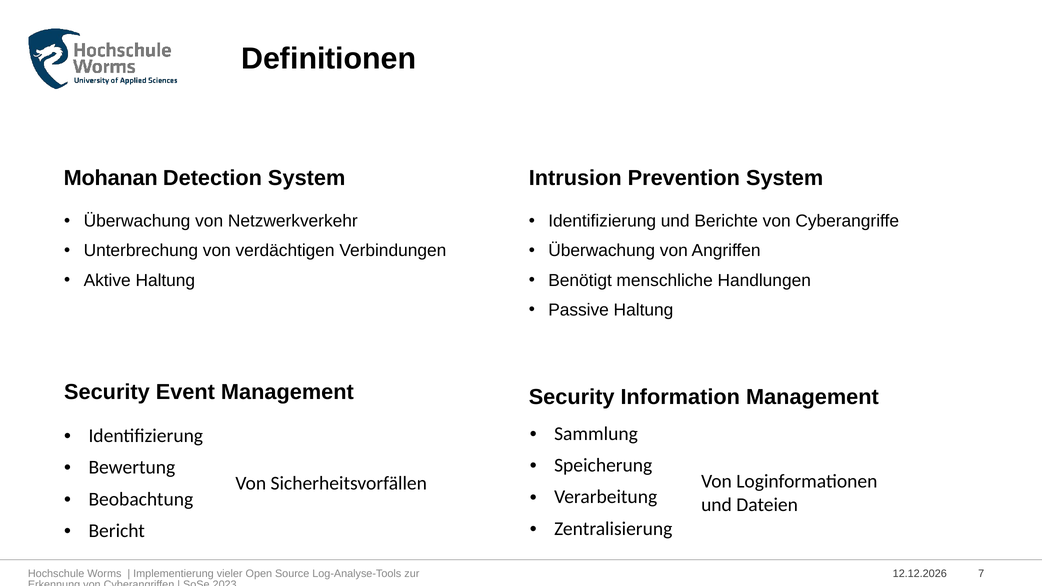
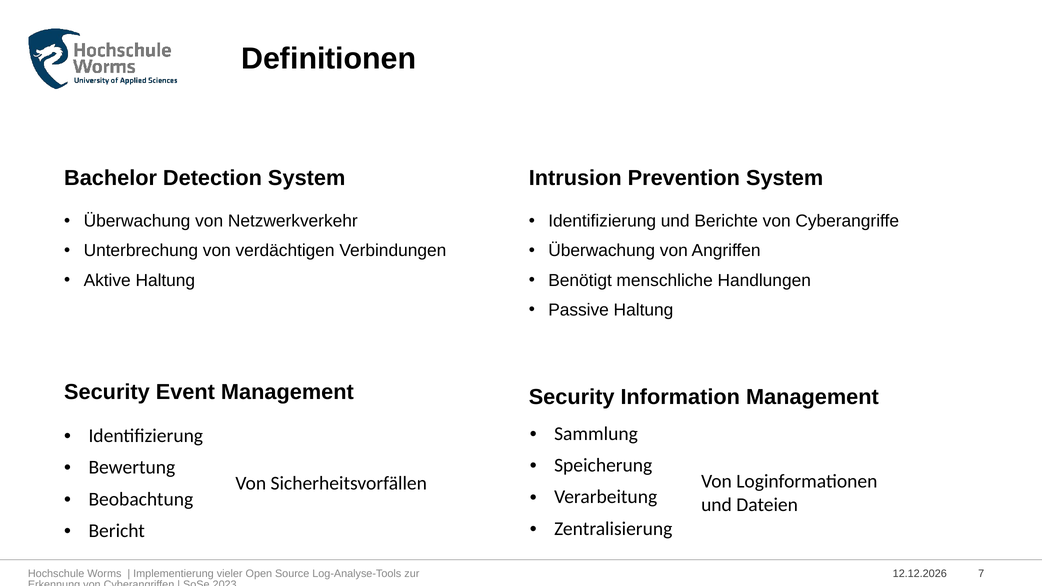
Mohanan: Mohanan -> Bachelor
